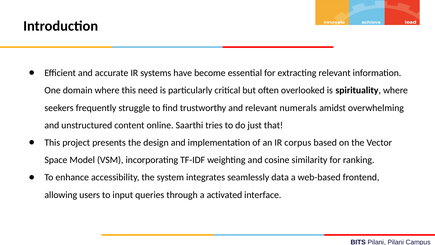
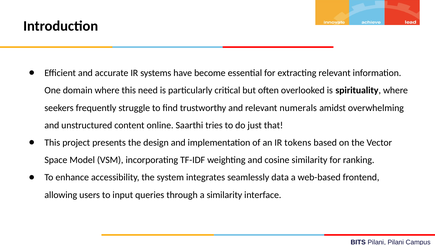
corpus: corpus -> tokens
a activated: activated -> similarity
